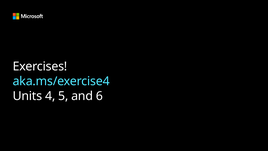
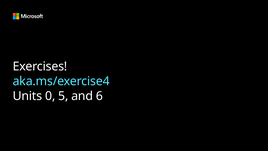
4: 4 -> 0
